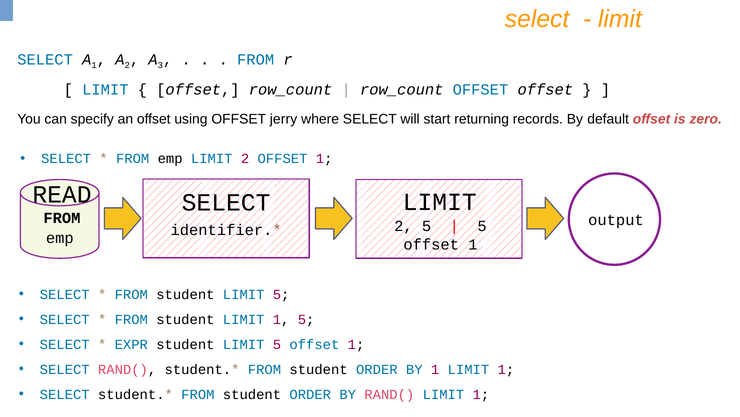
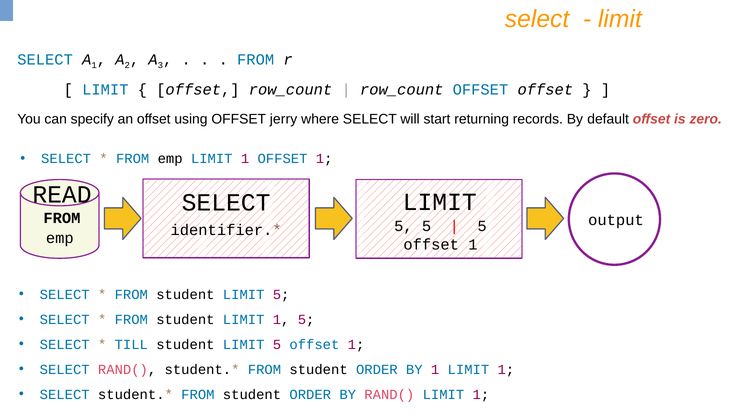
emp LIMIT 2: 2 -> 1
2 at (403, 226): 2 -> 5
EXPR: EXPR -> TILL
